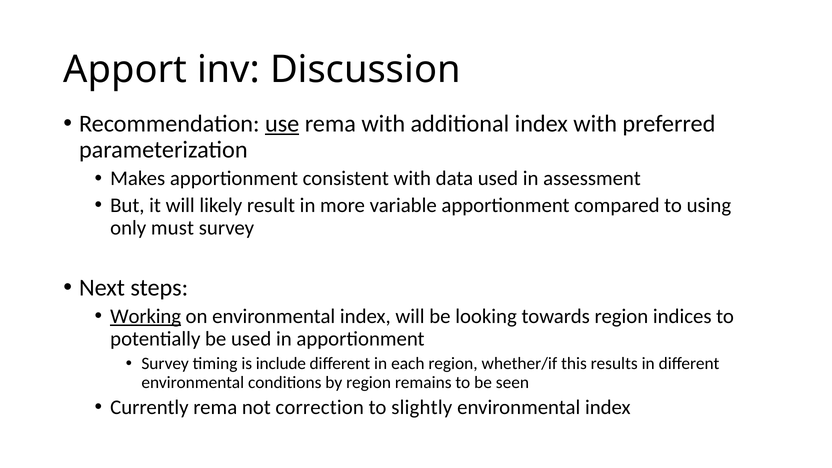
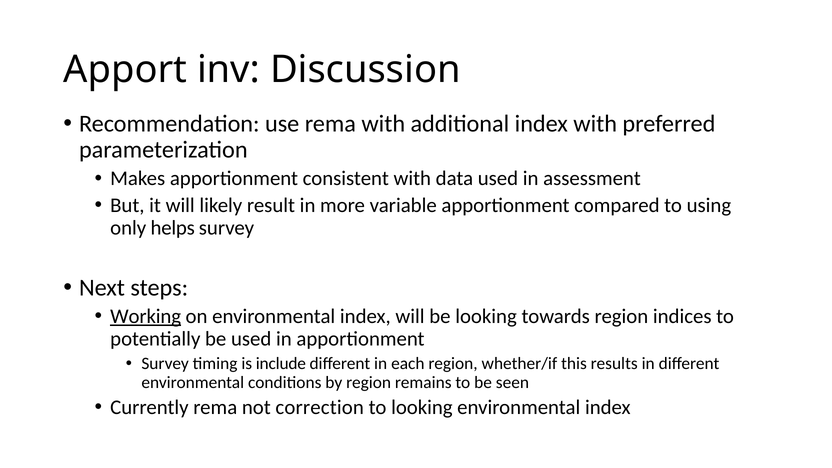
use underline: present -> none
must: must -> helps
to slightly: slightly -> looking
